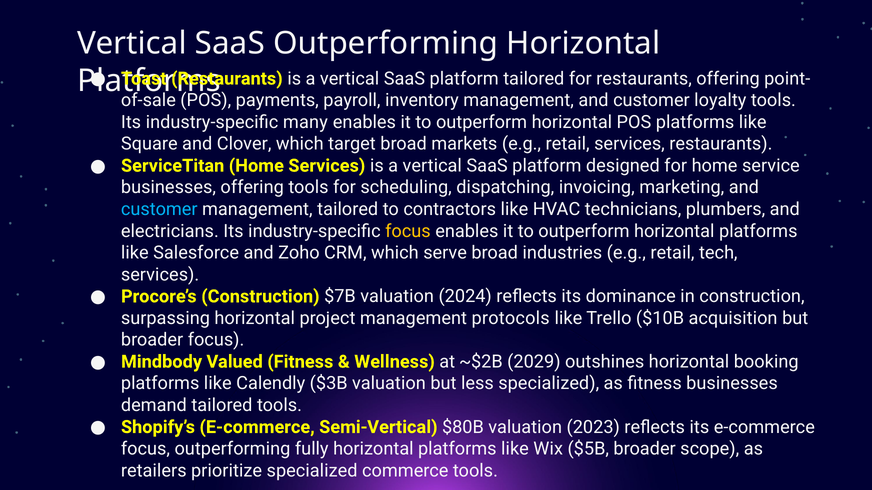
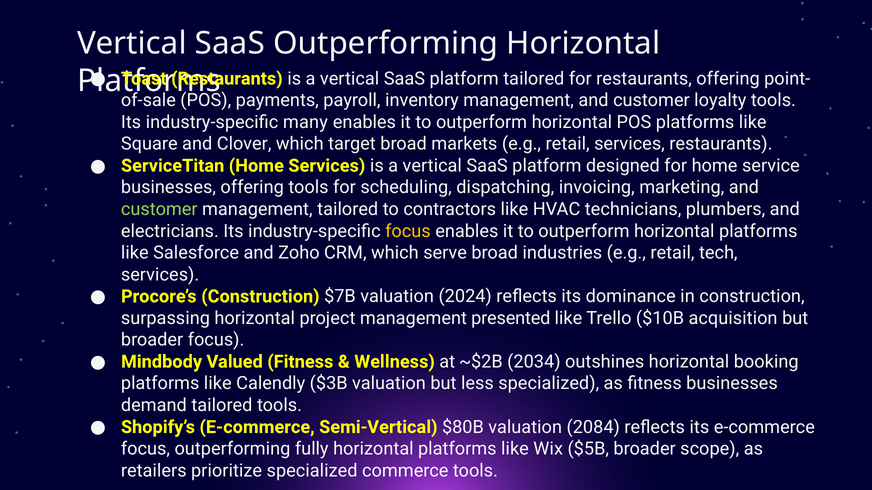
customer at (159, 210) colour: light blue -> light green
protocols: protocols -> presented
2029: 2029 -> 2034
2023: 2023 -> 2084
